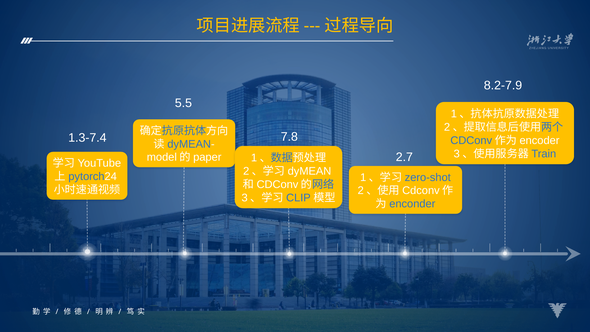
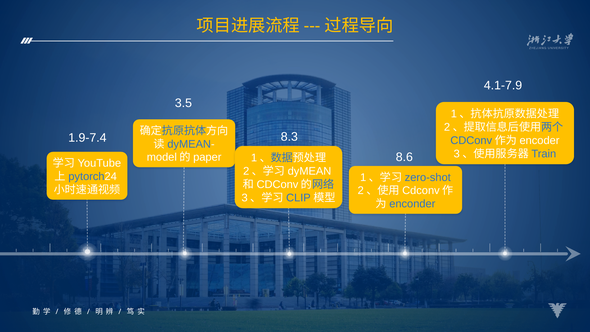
8.2-7.9: 8.2-7.9 -> 4.1-7.9
5.5: 5.5 -> 3.5
7.8: 7.8 -> 8.3
1.3-7.4: 1.3-7.4 -> 1.9-7.4
2.7: 2.7 -> 8.6
